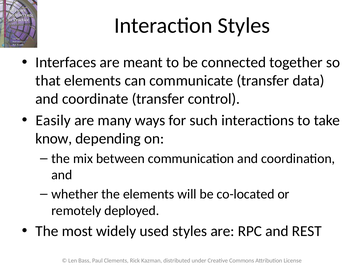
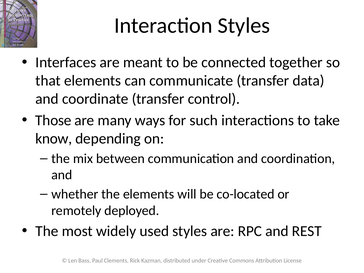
Easily: Easily -> Those
